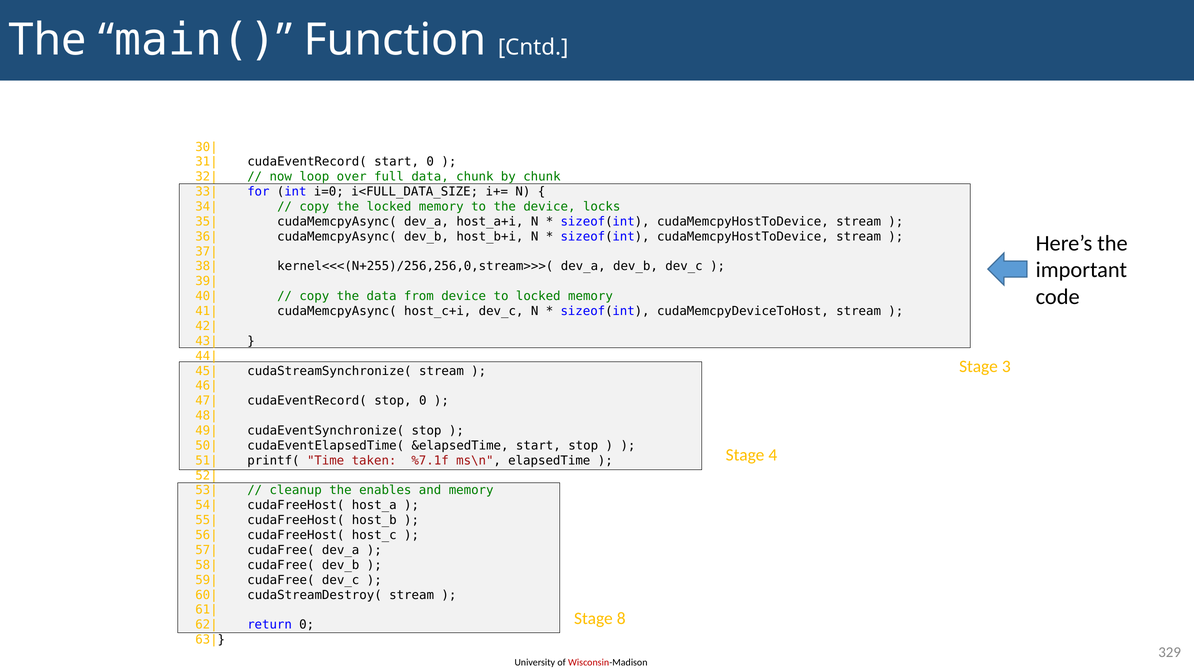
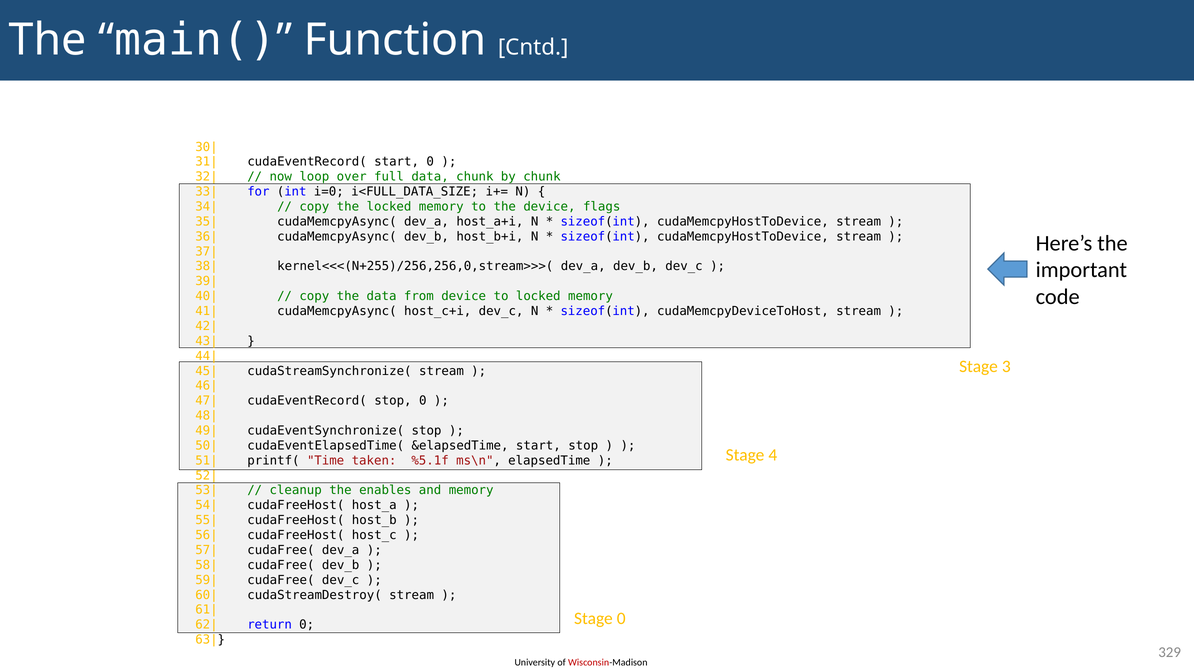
locks: locks -> flags
%7.1f: %7.1f -> %5.1f
Stage 8: 8 -> 0
